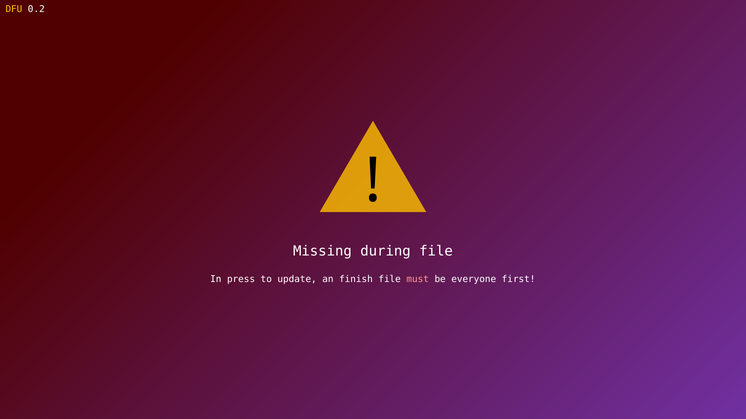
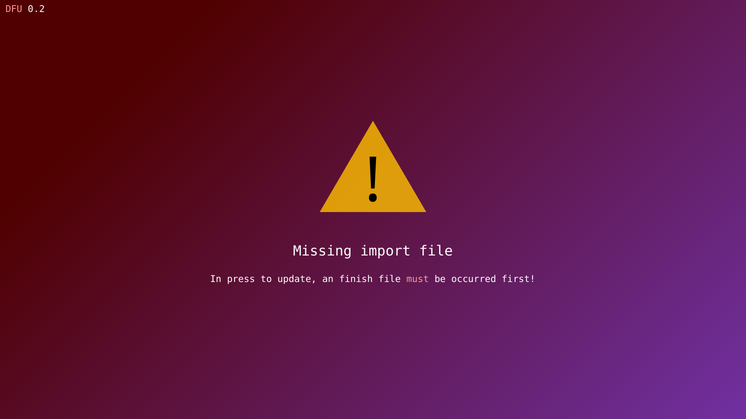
DFU colour: yellow -> pink
during: during -> import
everyone: everyone -> occurred
